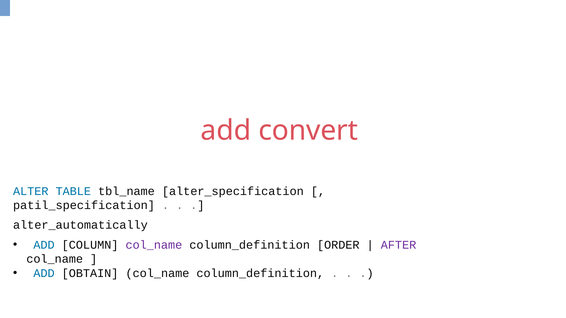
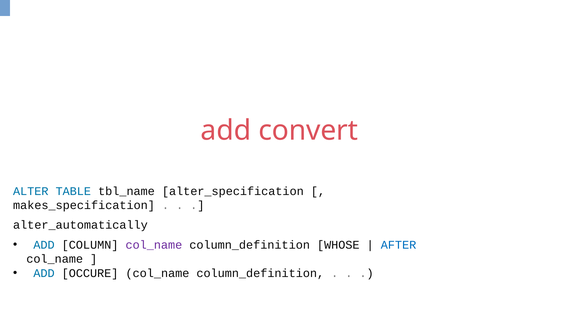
patil_specification: patil_specification -> makes_specification
ORDER: ORDER -> WHOSE
AFTER colour: purple -> blue
OBTAIN: OBTAIN -> OCCURE
